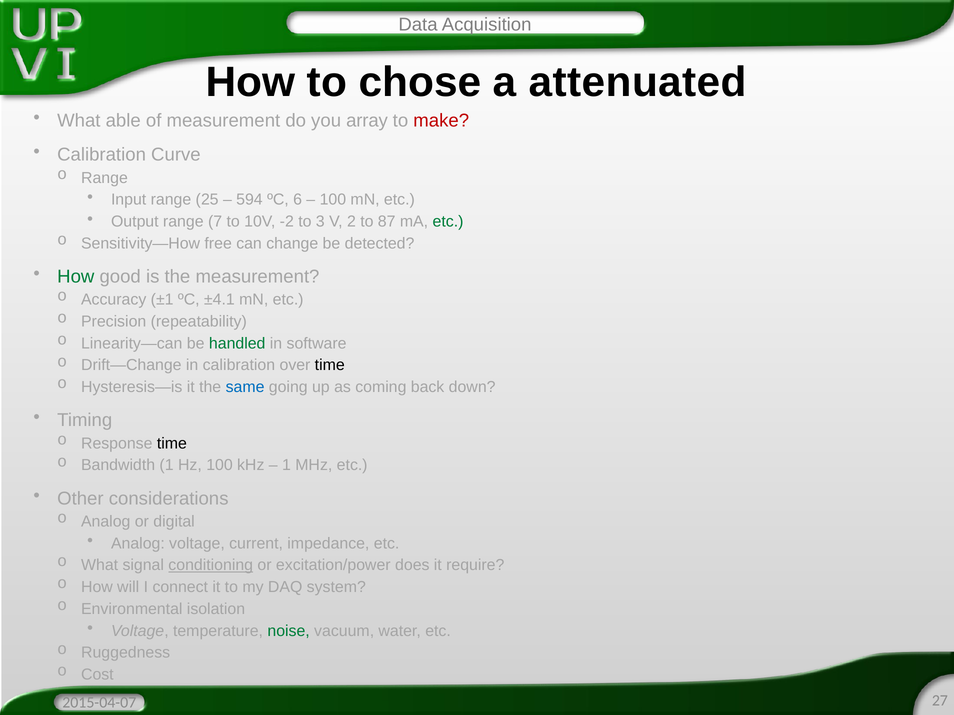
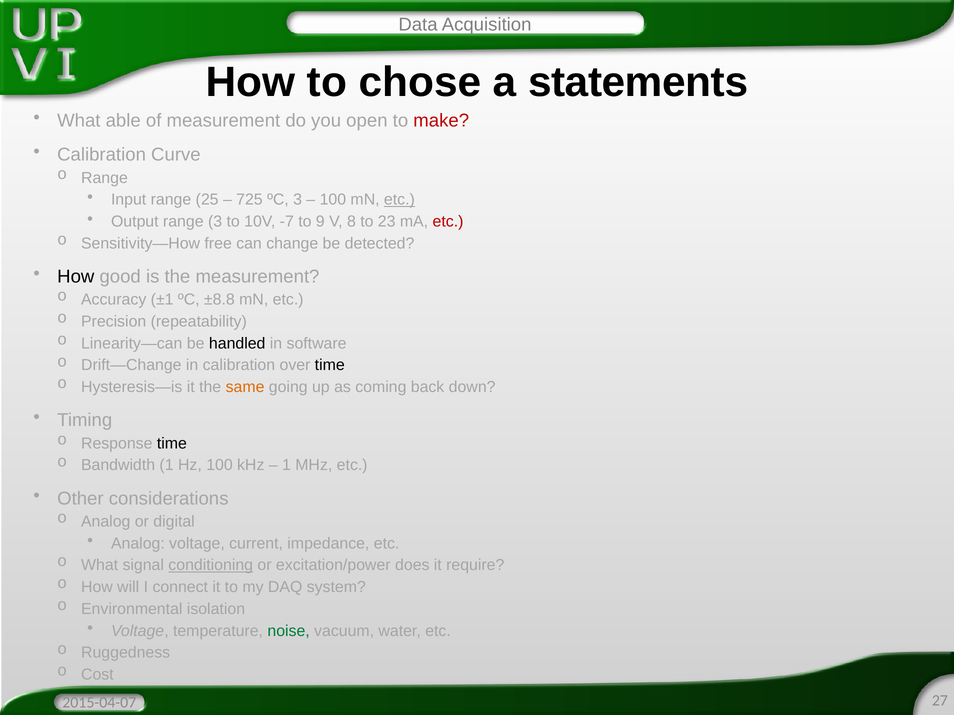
attenuated: attenuated -> statements
array: array -> open
594: 594 -> 725
ºC 6: 6 -> 3
etc at (399, 200) underline: none -> present
range 7: 7 -> 3
-2: -2 -> -7
3: 3 -> 9
2: 2 -> 8
87: 87 -> 23
etc at (448, 222) colour: green -> red
How at (76, 277) colour: green -> black
±4.1: ±4.1 -> ±8.8
handled colour: green -> black
same colour: blue -> orange
